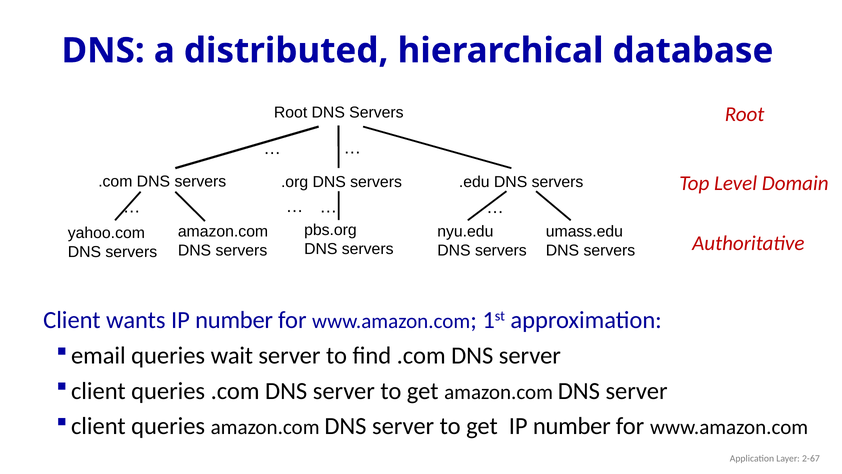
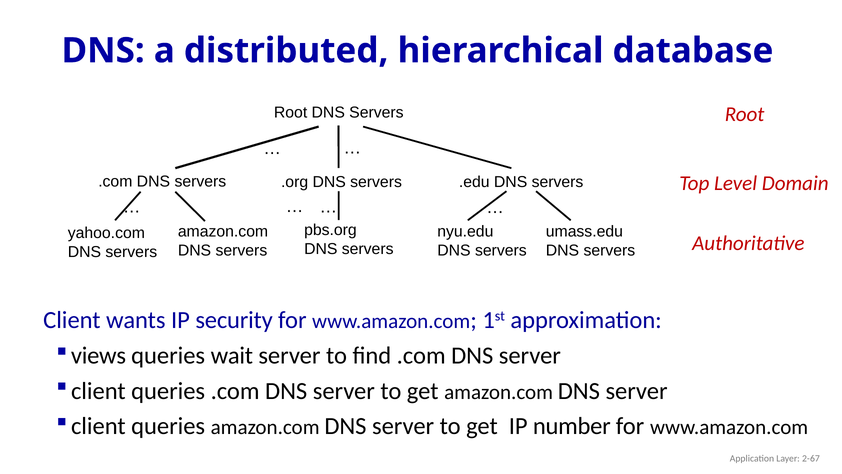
wants IP number: number -> security
email: email -> views
